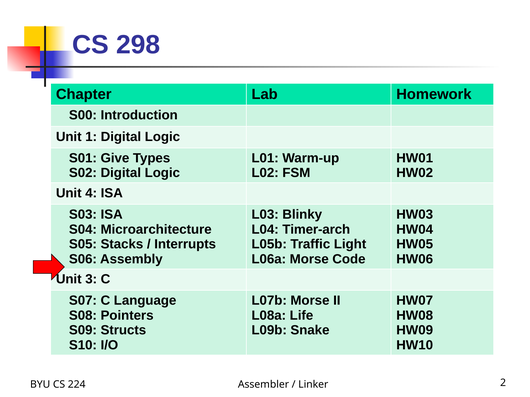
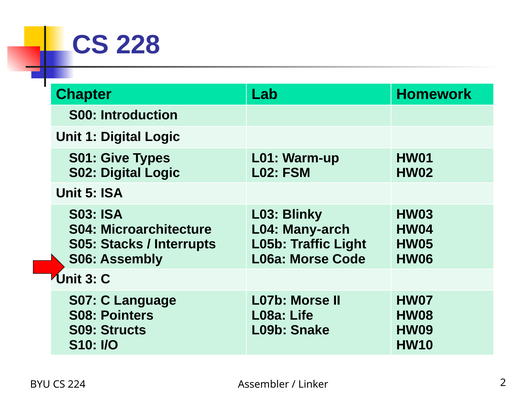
298: 298 -> 228
4: 4 -> 5
Timer-arch: Timer-arch -> Many-arch
